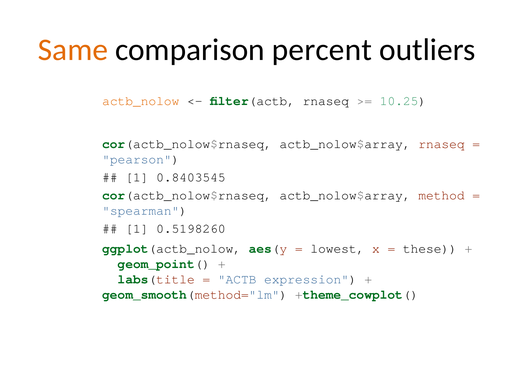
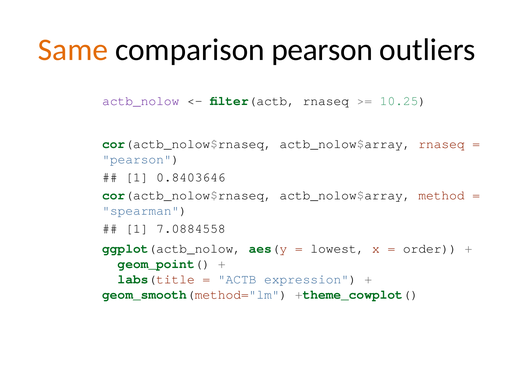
comparison percent: percent -> pearson
actb_nolow colour: orange -> purple
0.8403545: 0.8403545 -> 0.8403646
0.5198260: 0.5198260 -> 7.0884558
these: these -> order
